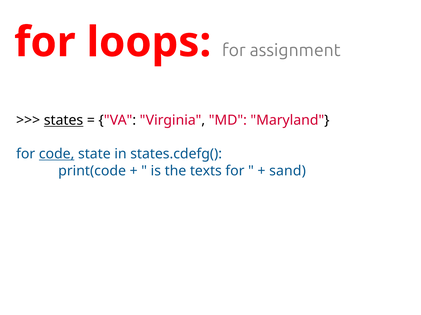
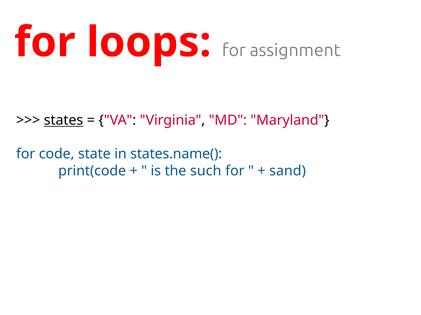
code underline: present -> none
states.cdefg(: states.cdefg( -> states.name(
texts: texts -> such
